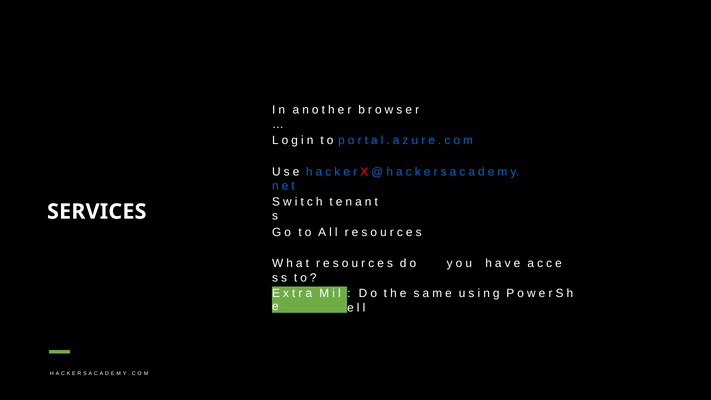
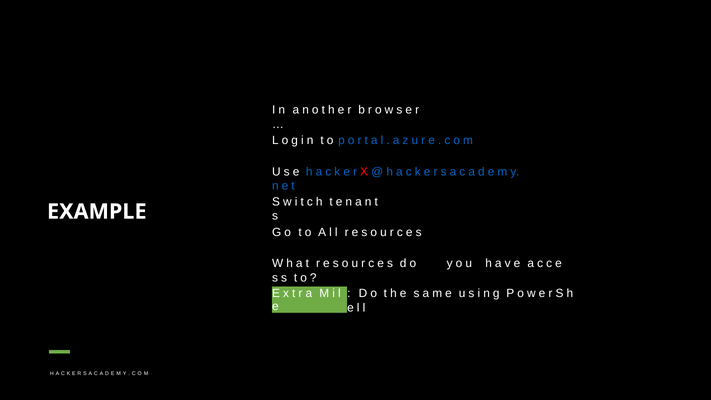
SERVICES: SERVICES -> EXAMPLE
